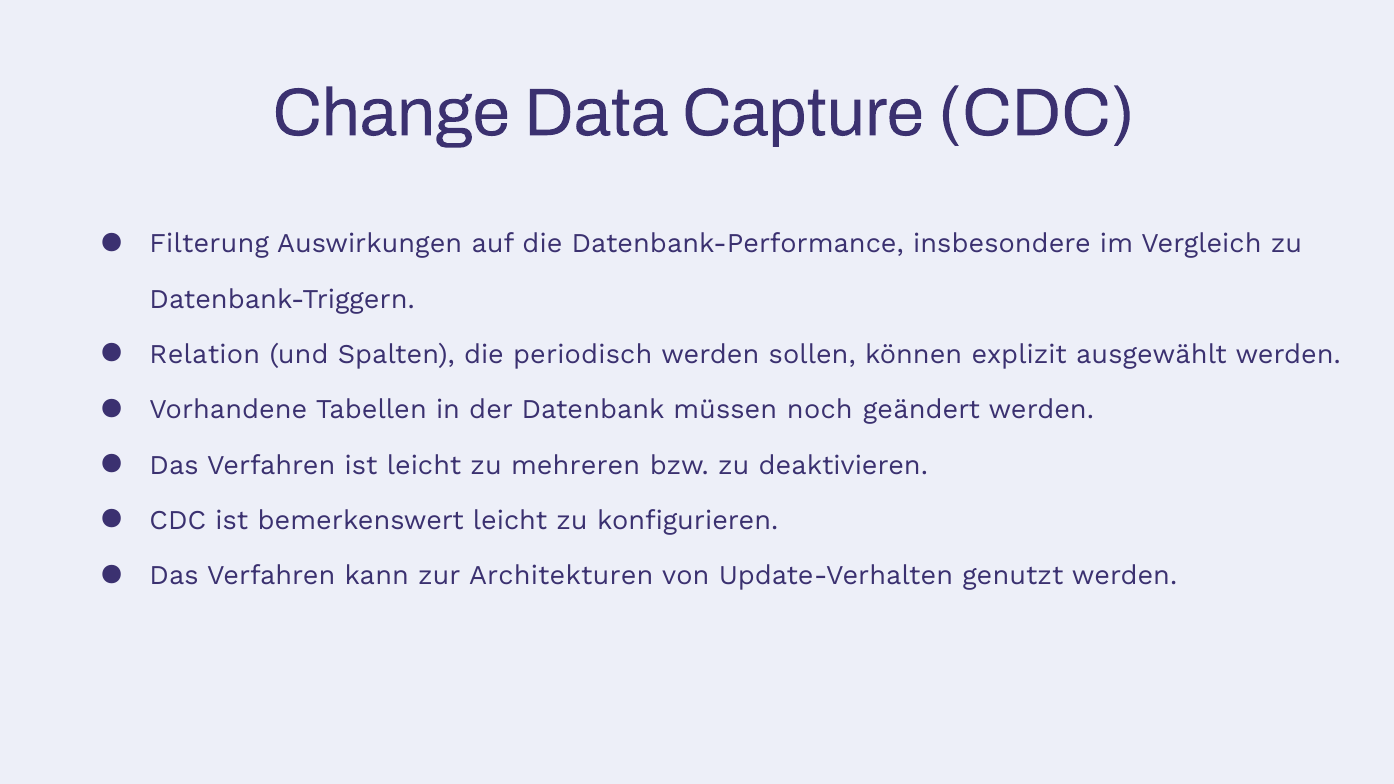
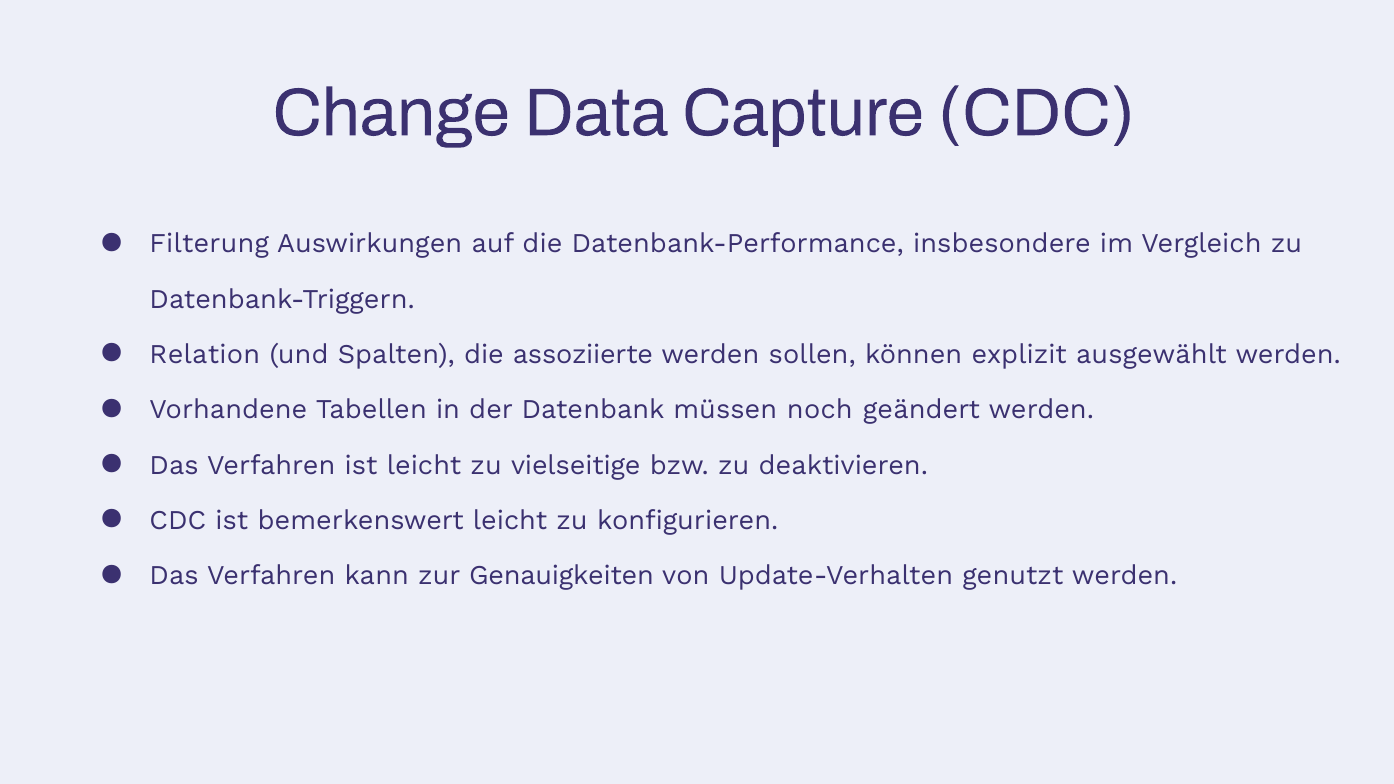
periodisch: periodisch -> assoziierte
mehreren: mehreren -> vielseitige
Architekturen: Architekturen -> Genauigkeiten
